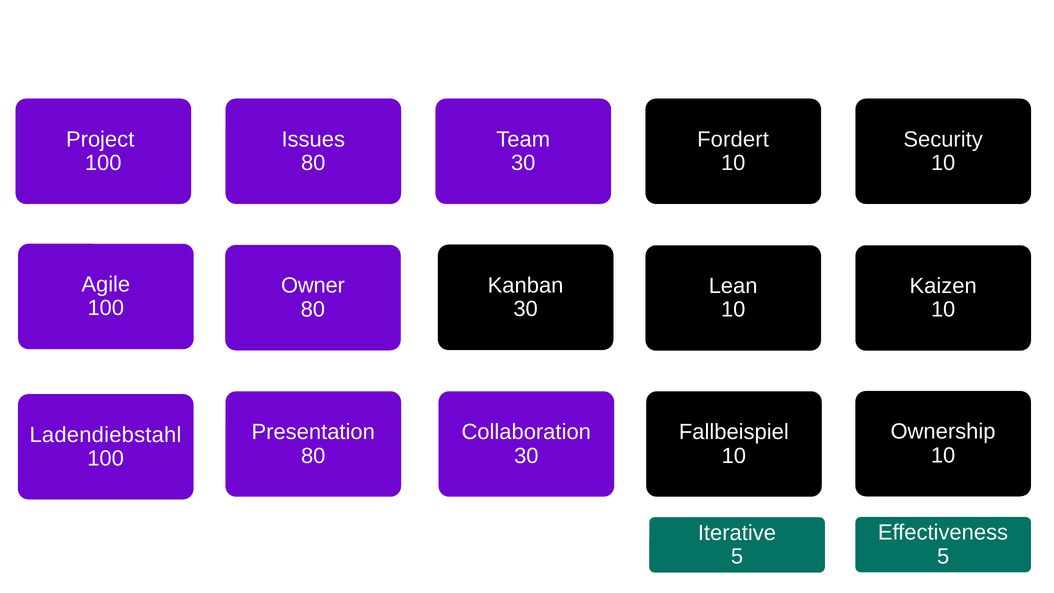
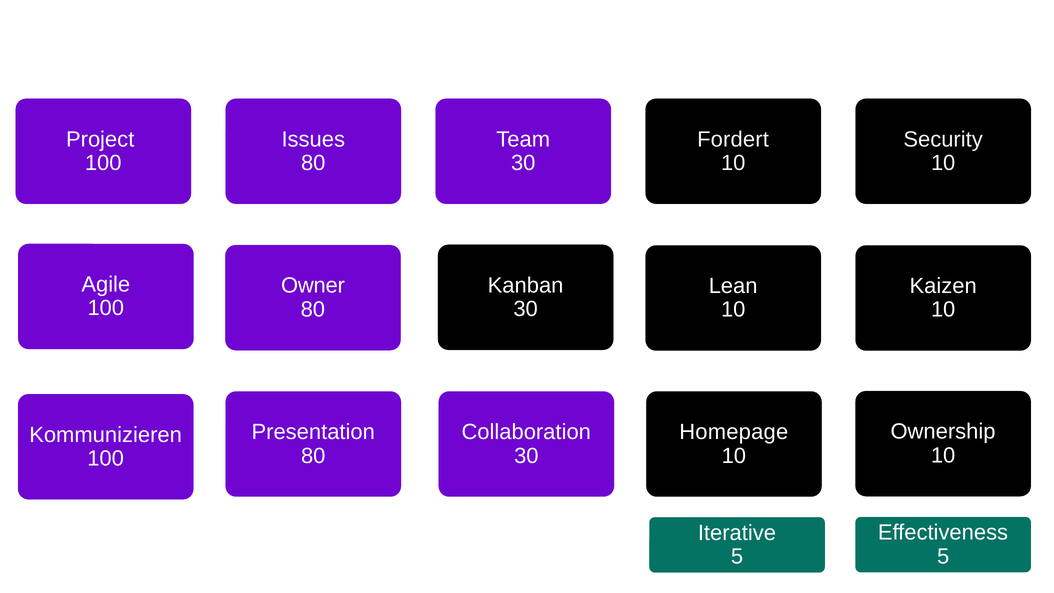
Fallbeispiel: Fallbeispiel -> Homepage
Ladendiebstahl: Ladendiebstahl -> Kommunizieren
